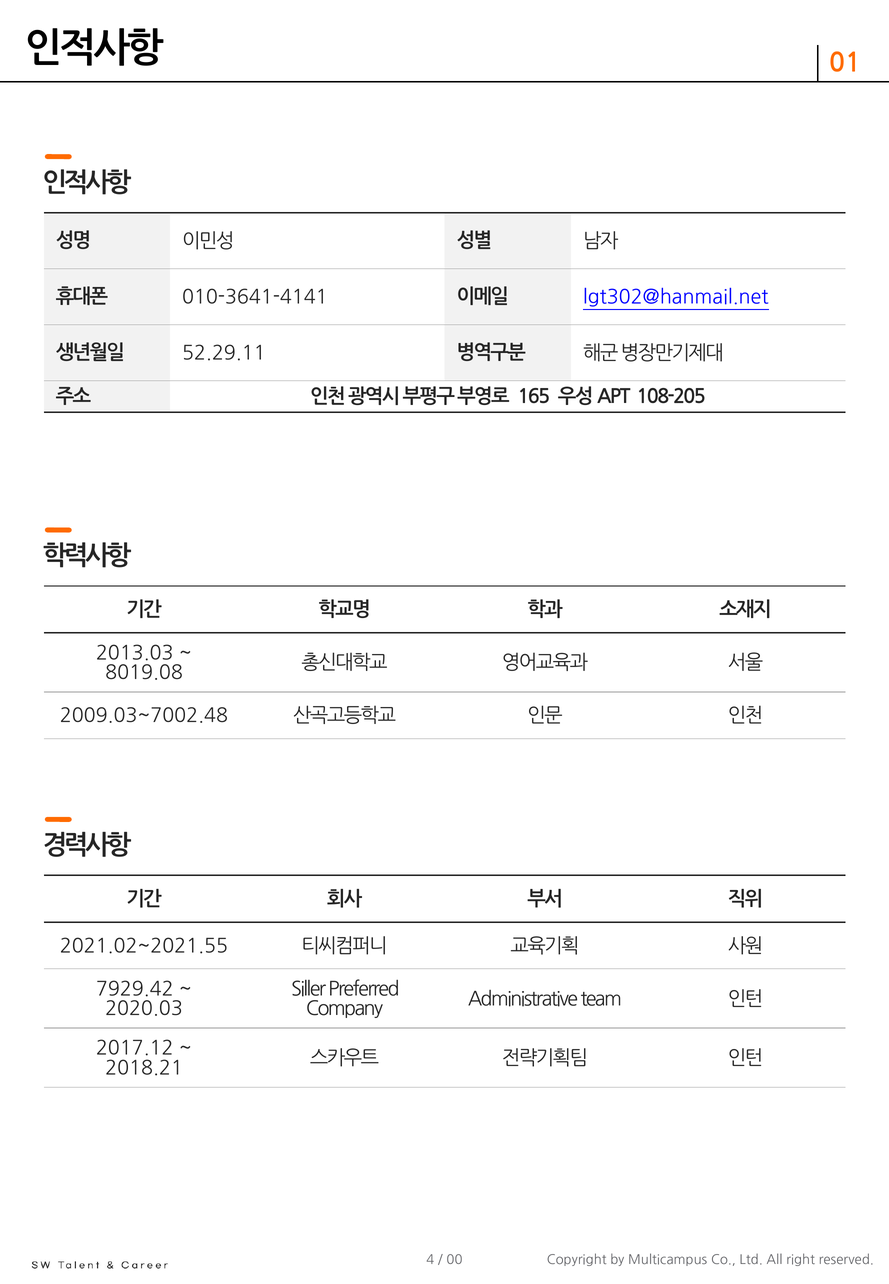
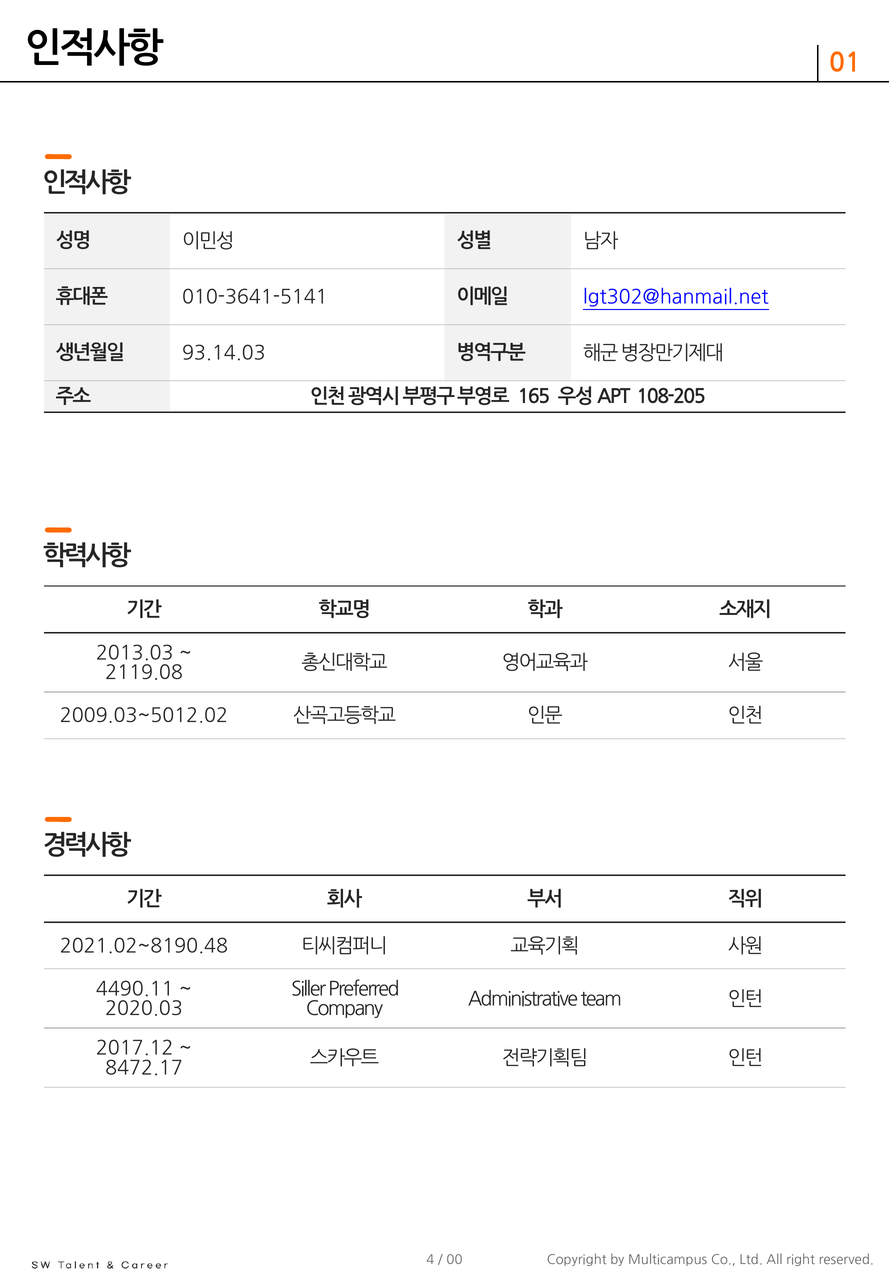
010-3641-4141: 010-3641-4141 -> 010-3641-5141
52.29.11: 52.29.11 -> 93.14.03
8019.08: 8019.08 -> 2119.08
2009.03~7002.48: 2009.03~7002.48 -> 2009.03~5012.02
2021.02~2021.55: 2021.02~2021.55 -> 2021.02~8190.48
7929.42: 7929.42 -> 4490.11
2018.21: 2018.21 -> 8472.17
